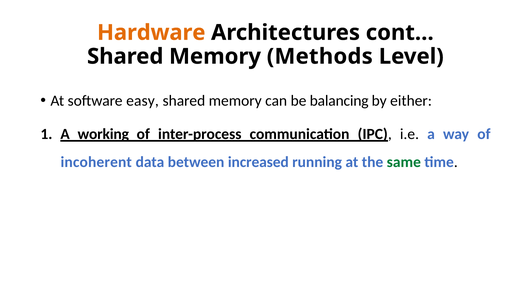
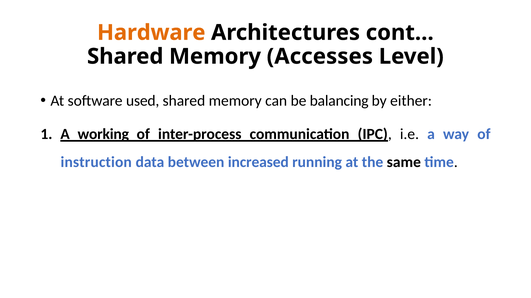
Methods: Methods -> Accesses
easy: easy -> used
incoherent: incoherent -> instruction
same colour: green -> black
